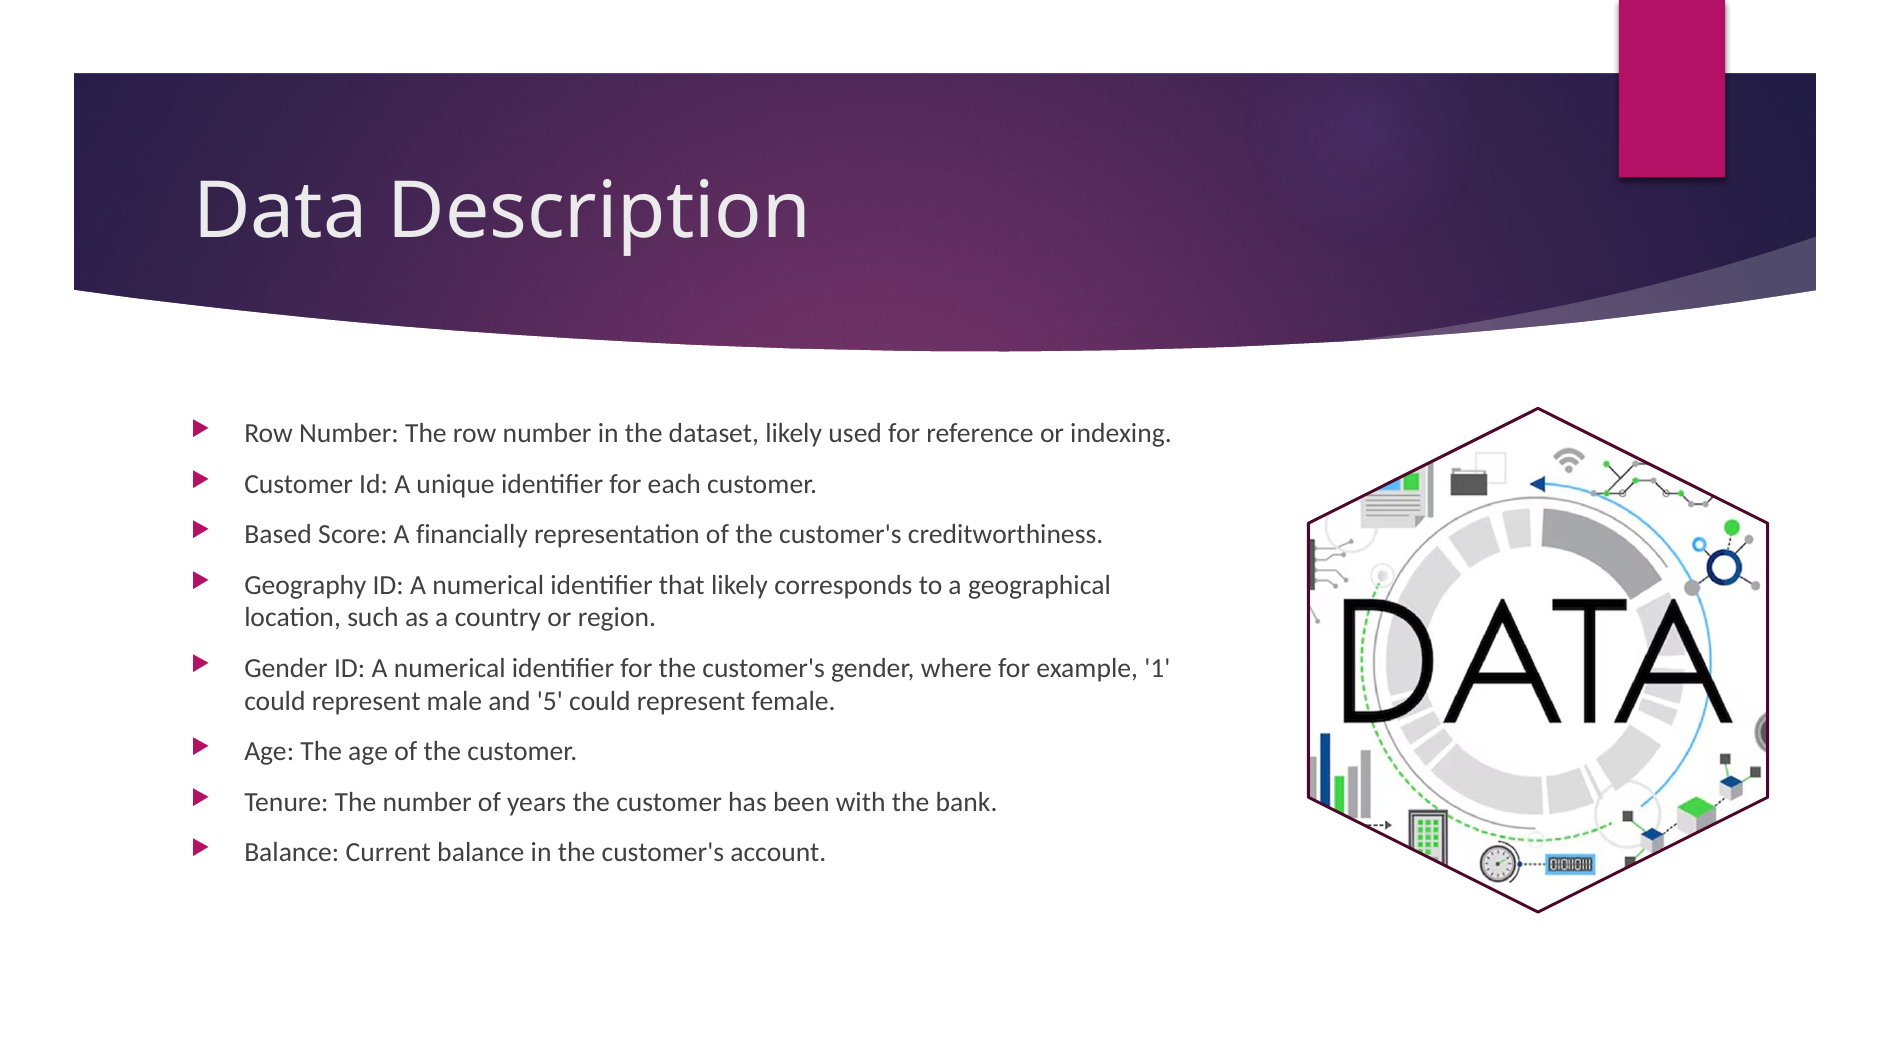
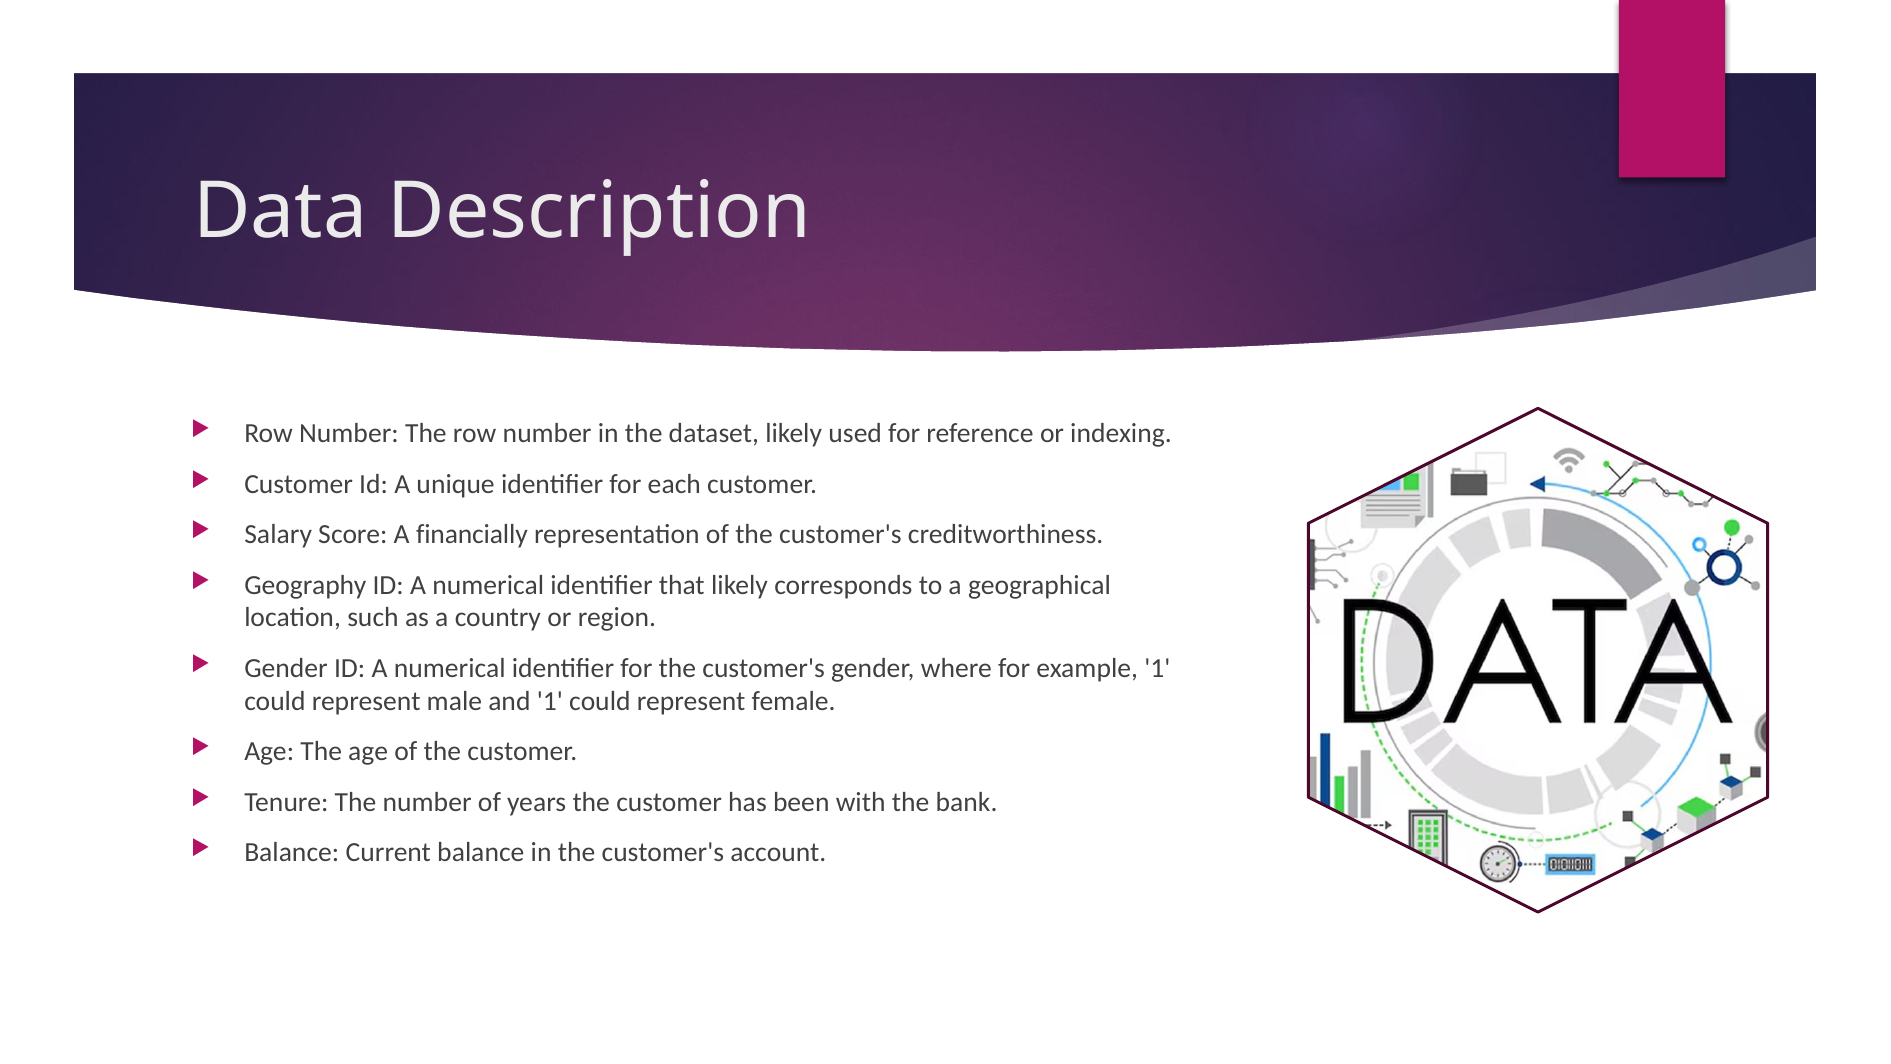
Based: Based -> Salary
and 5: 5 -> 1
